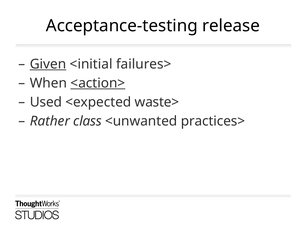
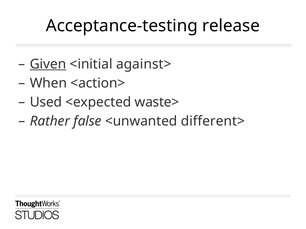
failures>: failures> -> against>
<action> underline: present -> none
class: class -> false
practices>: practices> -> different>
